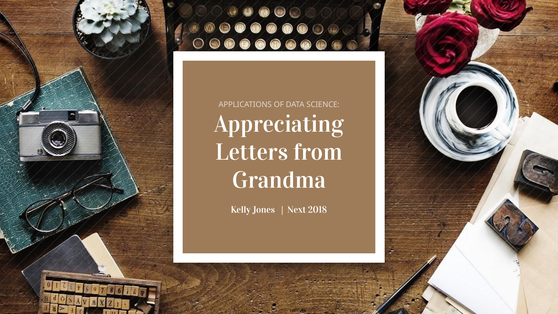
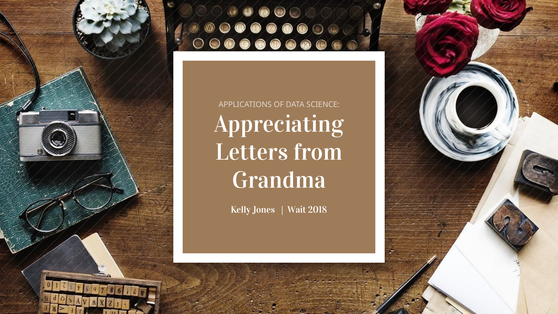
Next: Next -> Wait
